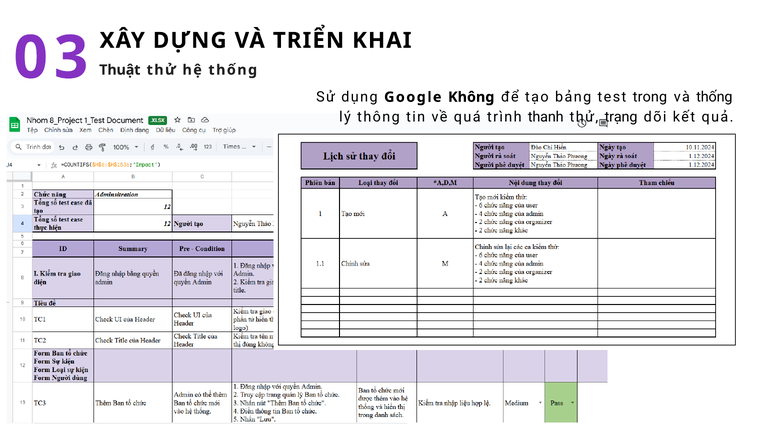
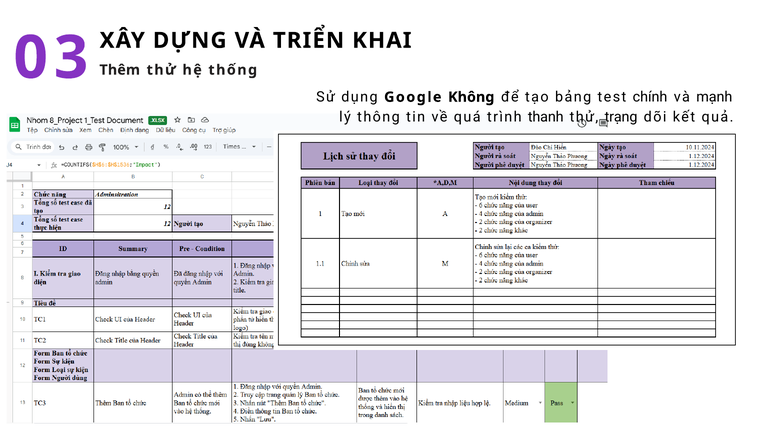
Thuật: Thuật -> Thêm
trong: trong -> chính
và thống: thống -> mạnh
